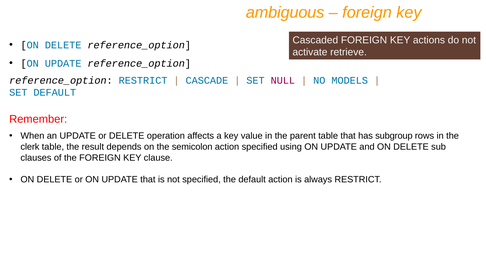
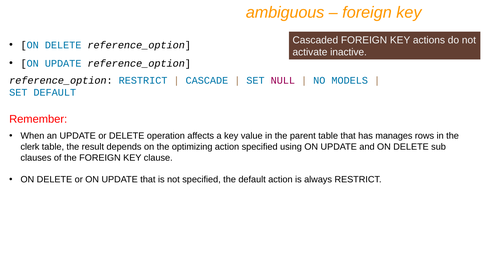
retrieve: retrieve -> inactive
subgroup: subgroup -> manages
semicolon: semicolon -> optimizing
